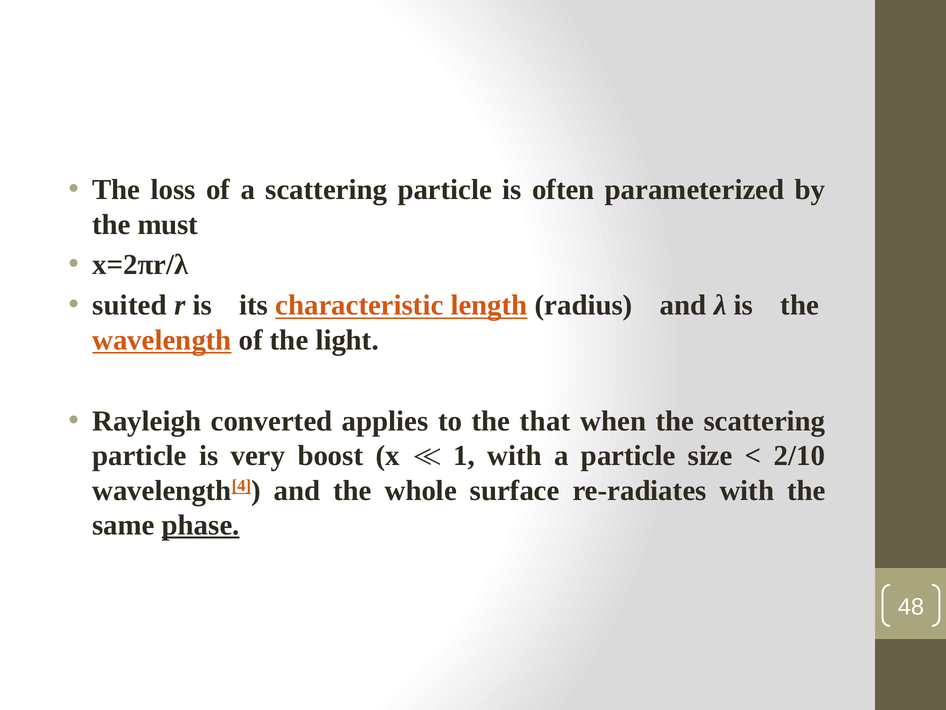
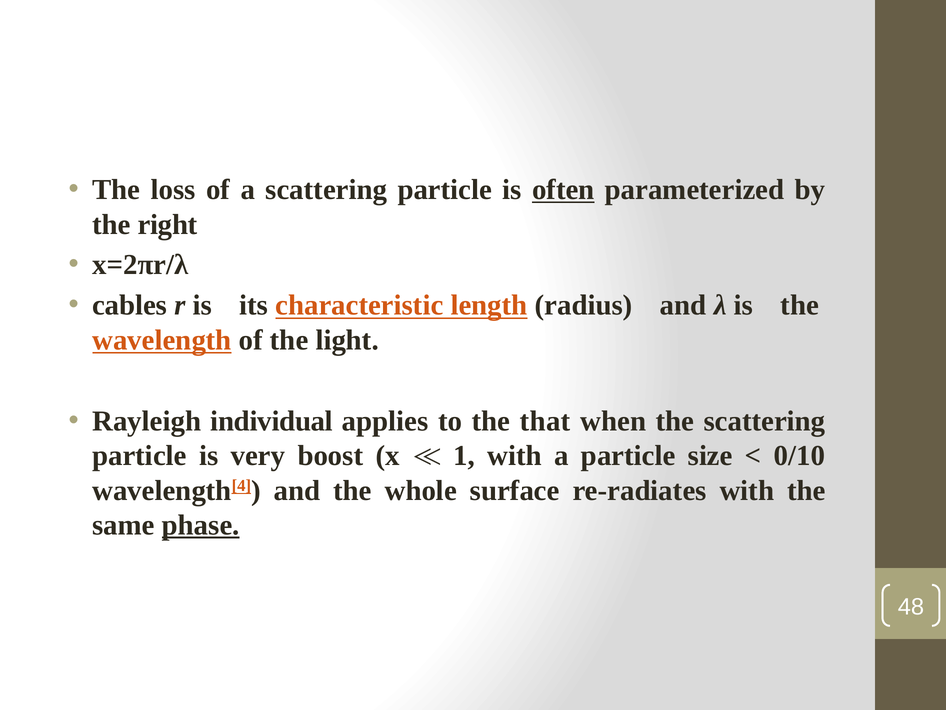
often underline: none -> present
must: must -> right
suited: suited -> cables
converted: converted -> individual
2/10: 2/10 -> 0/10
